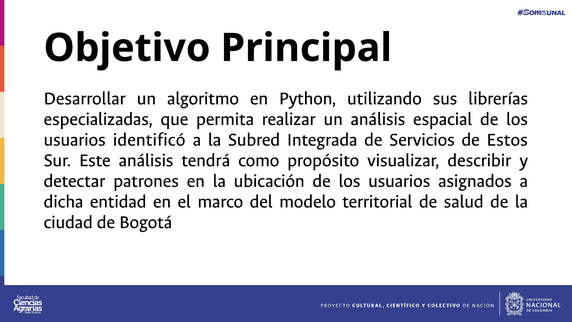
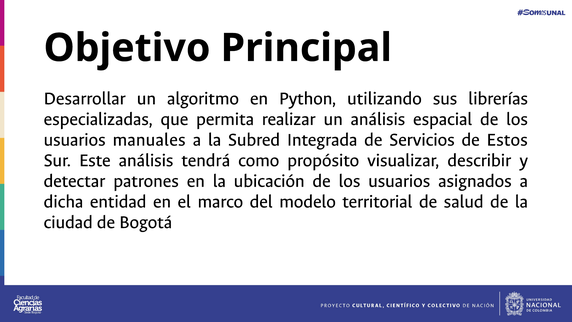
identificó: identificó -> manuales
